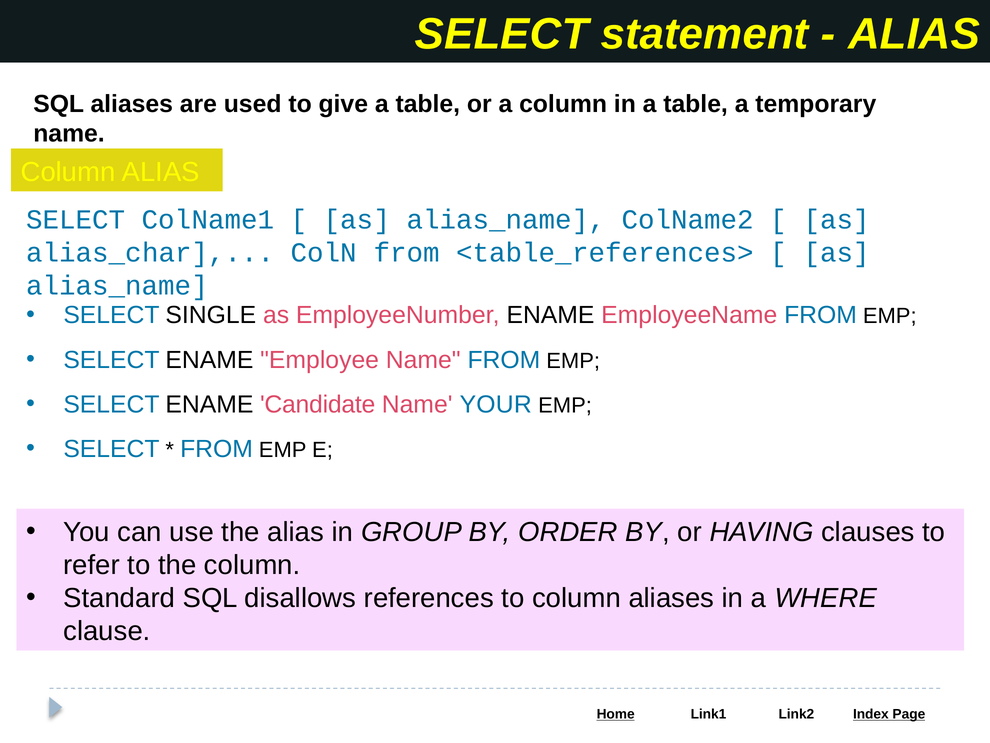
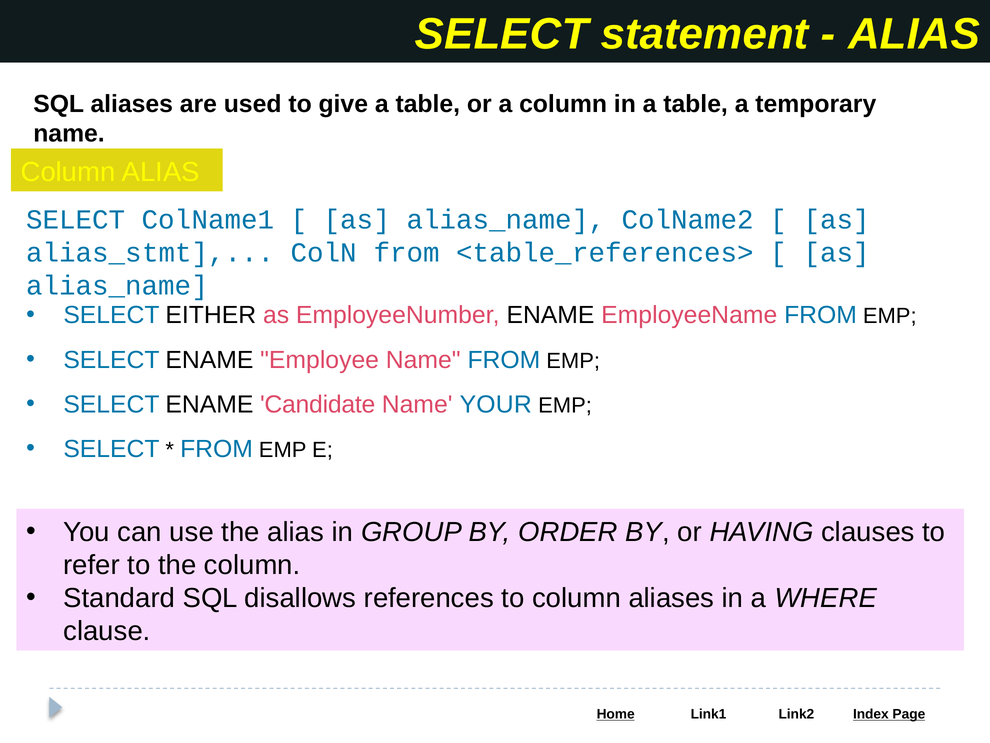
alias_char: alias_char -> alias_stmt
SINGLE: SINGLE -> EITHER
